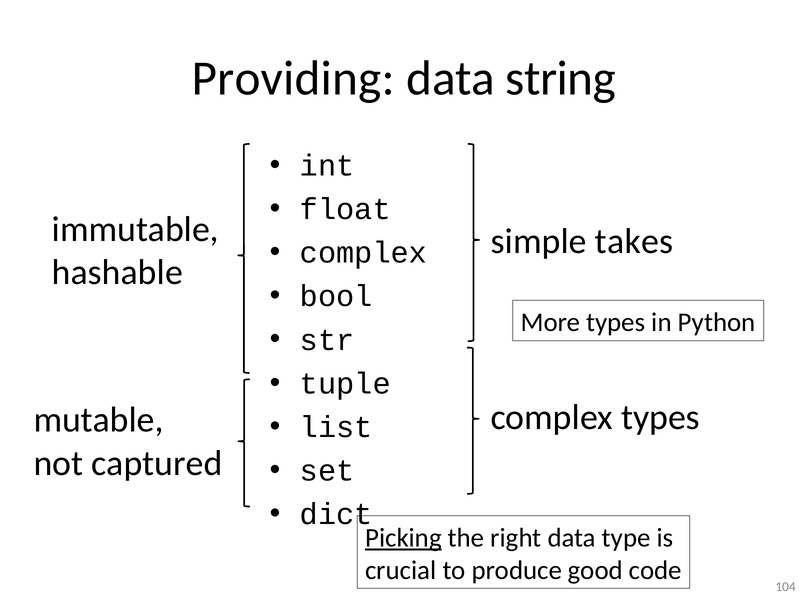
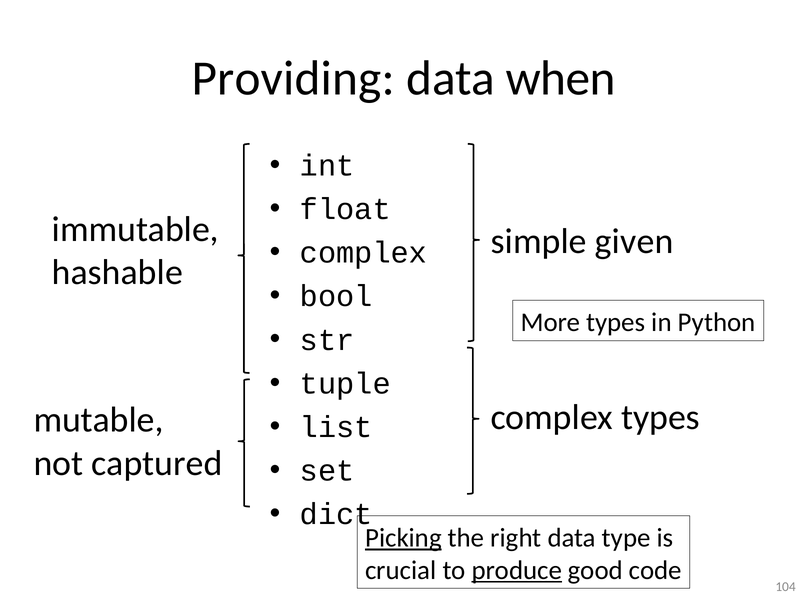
string: string -> when
takes: takes -> given
produce underline: none -> present
